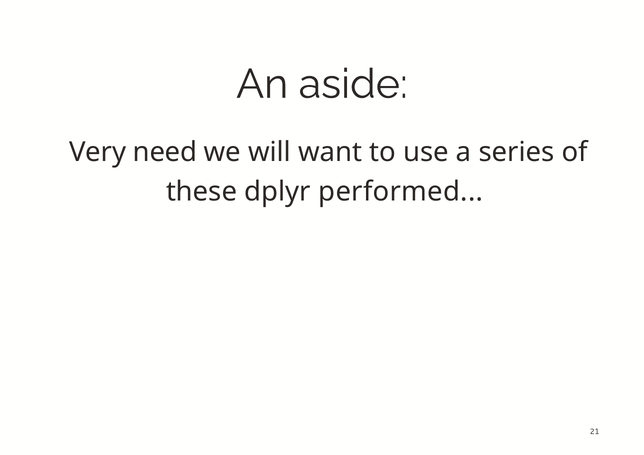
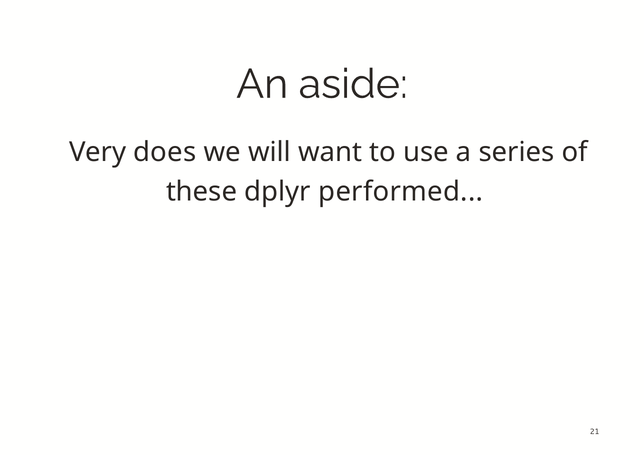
need: need -> does
